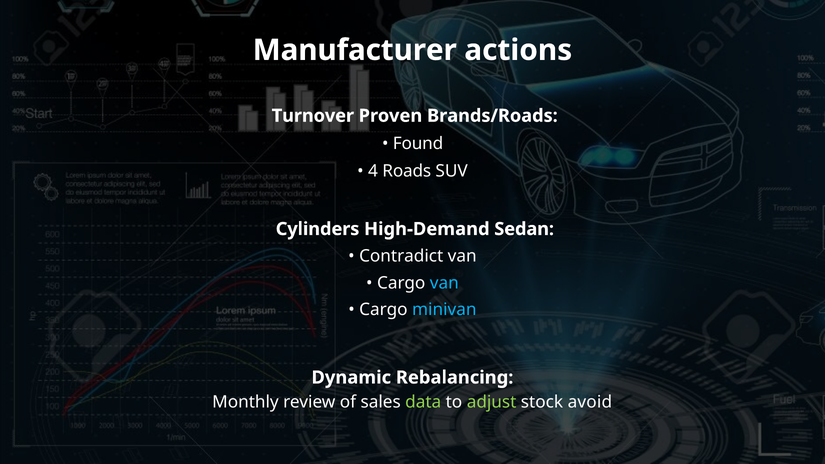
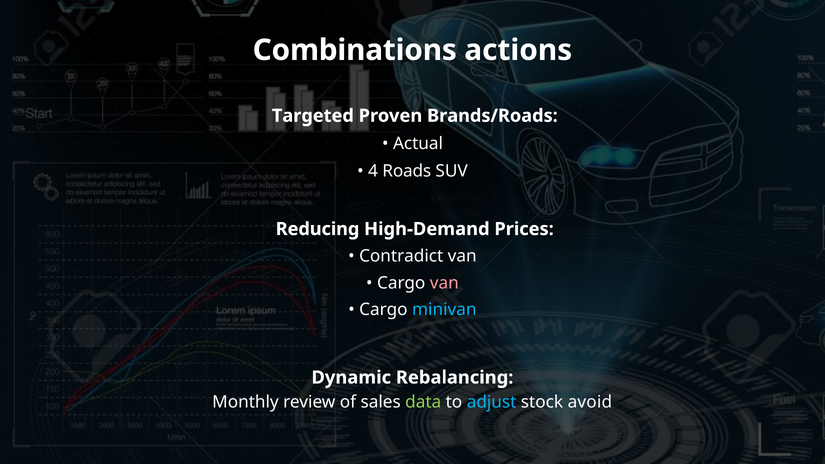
Manufacturer: Manufacturer -> Combinations
Turnover: Turnover -> Targeted
Found: Found -> Actual
Cylinders: Cylinders -> Reducing
Sedan: Sedan -> Prices
van at (444, 283) colour: light blue -> pink
adjust colour: light green -> light blue
